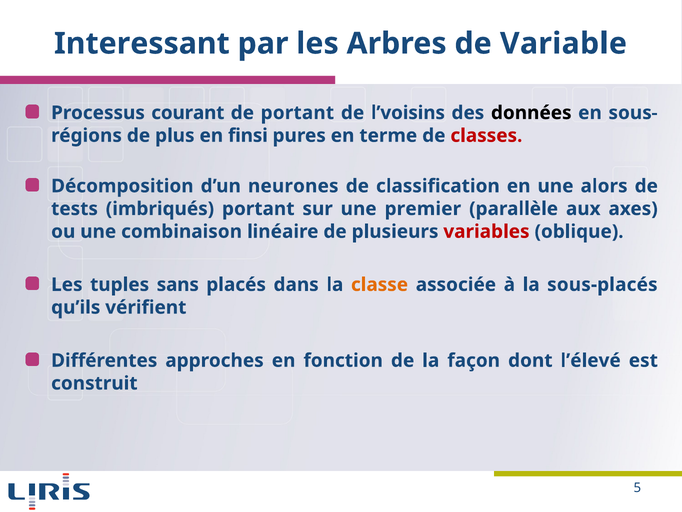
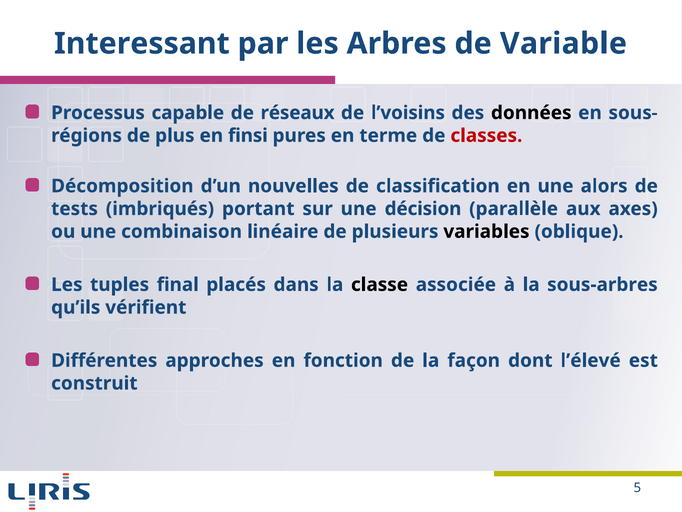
courant: courant -> capable
de portant: portant -> réseaux
neurones: neurones -> nouvelles
premier: premier -> décision
variables colour: red -> black
sans: sans -> final
classe colour: orange -> black
sous-placés: sous-placés -> sous-arbres
